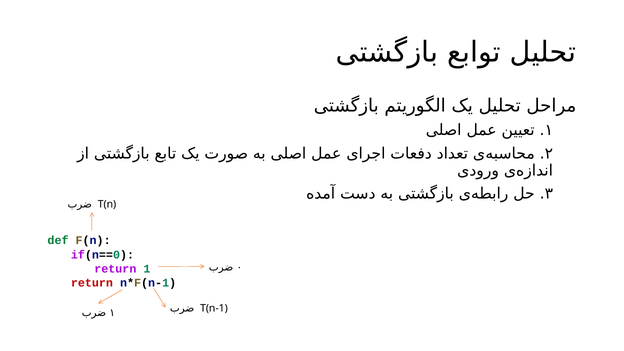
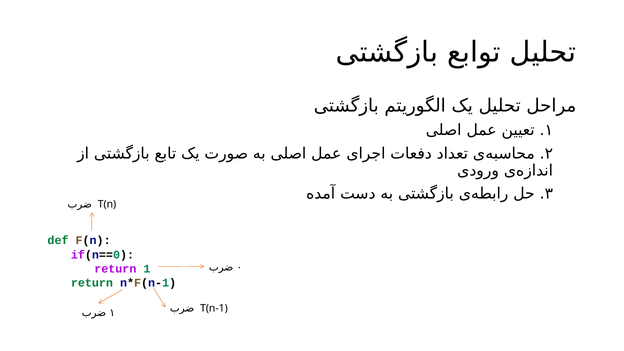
return at (92, 283) colour: red -> green
